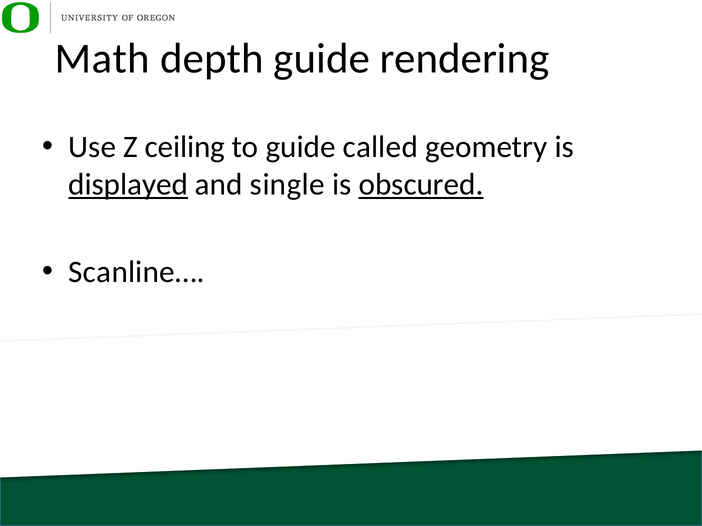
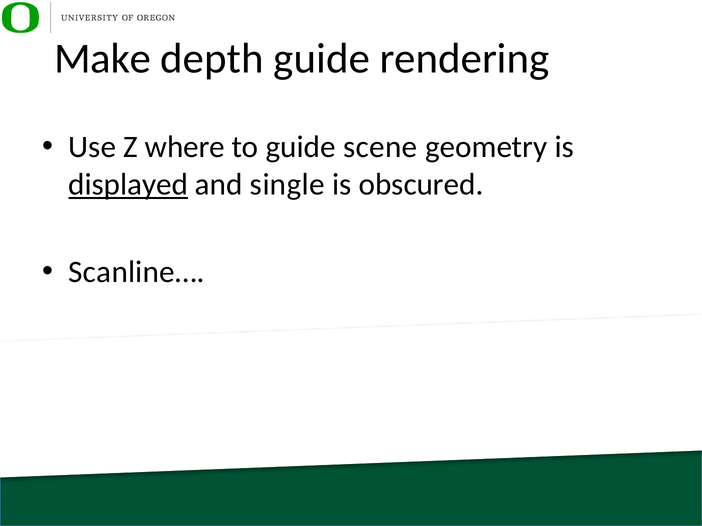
Math: Math -> Make
ceiling: ceiling -> where
called: called -> scene
obscured underline: present -> none
